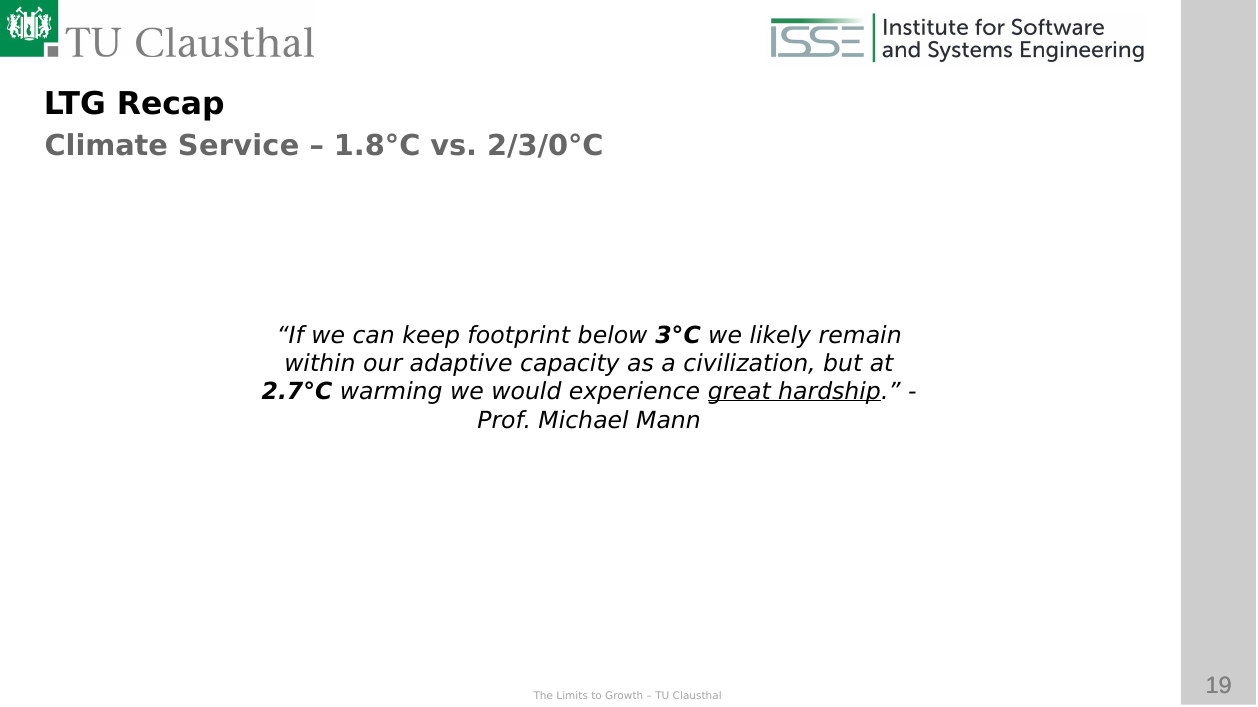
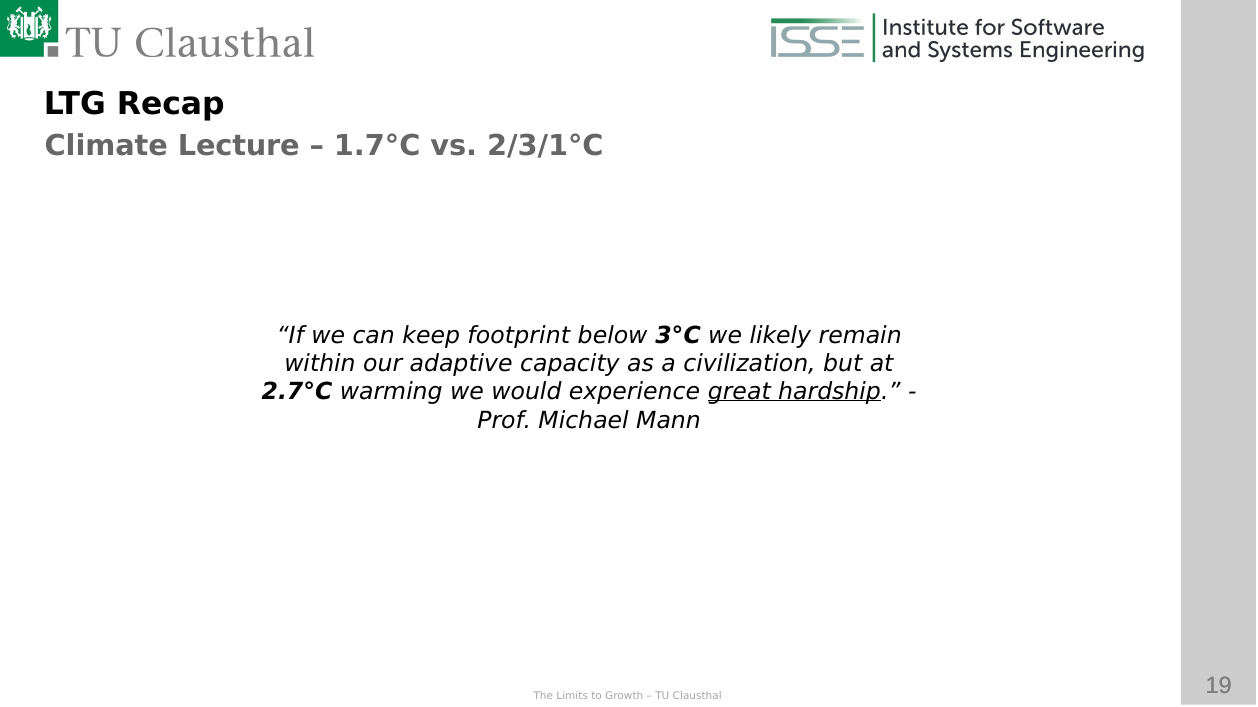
Service: Service -> Lecture
1.8°C: 1.8°C -> 1.7°C
2/3/0°C: 2/3/0°C -> 2/3/1°C
